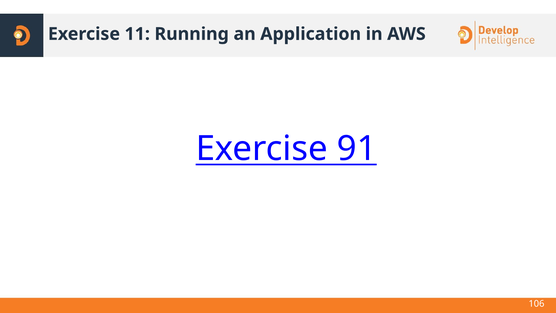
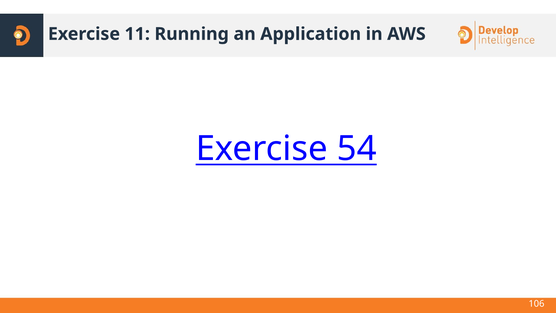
91: 91 -> 54
